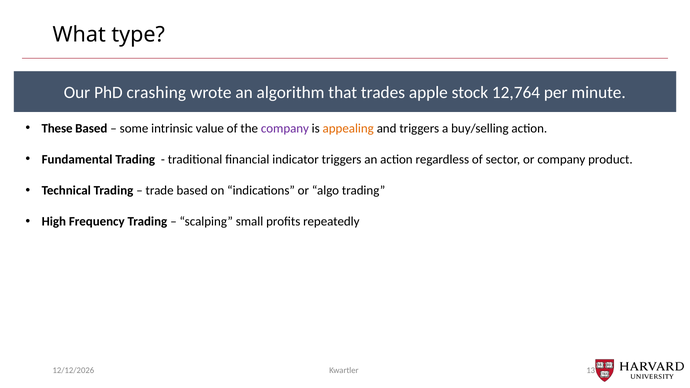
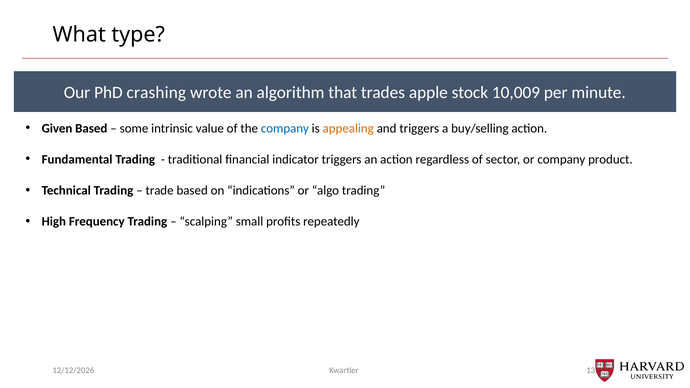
12,764: 12,764 -> 10,009
These: These -> Given
company at (285, 128) colour: purple -> blue
